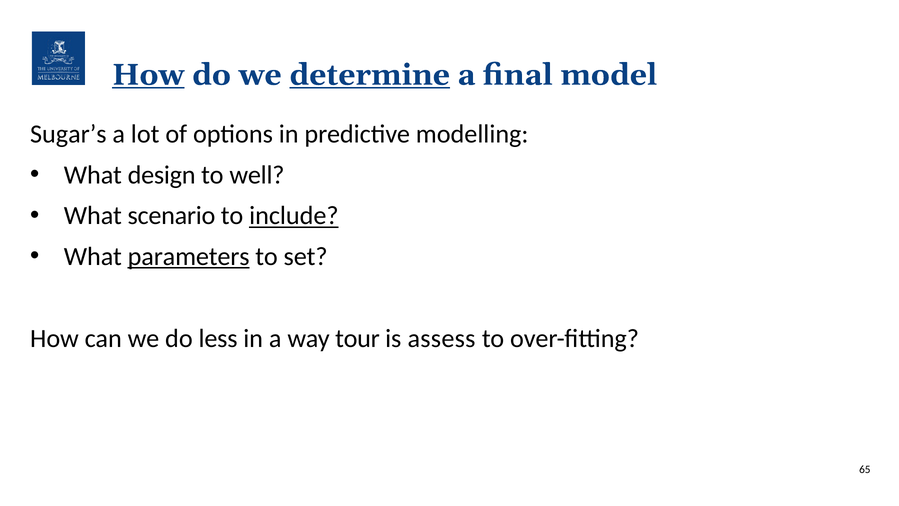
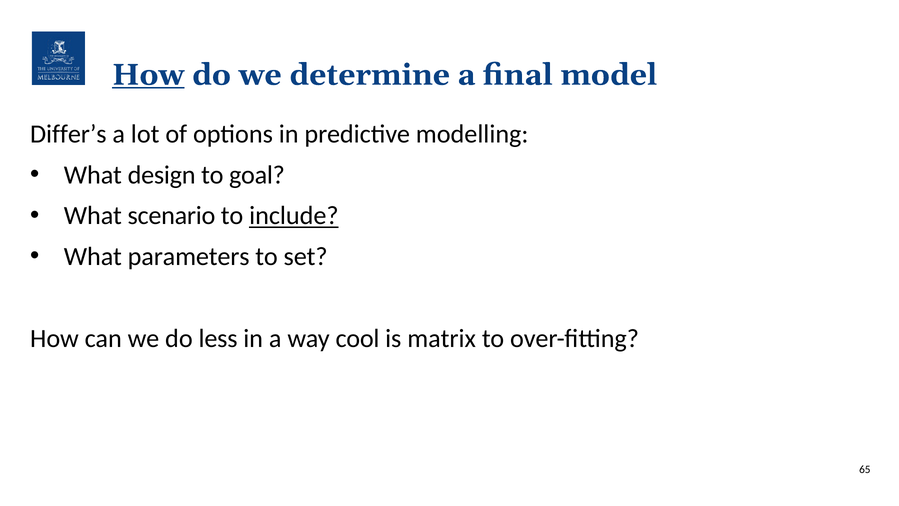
determine underline: present -> none
Sugar’s: Sugar’s -> Differ’s
well: well -> goal
parameters underline: present -> none
tour: tour -> cool
assess: assess -> matrix
